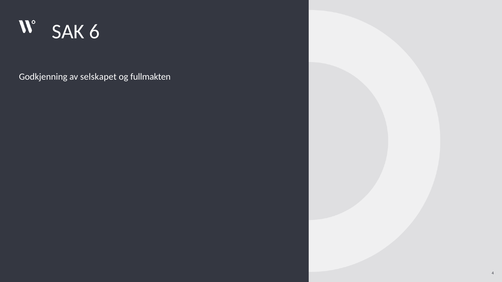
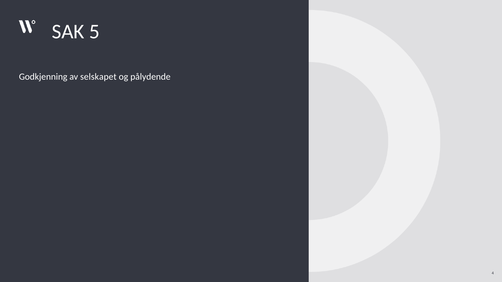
6: 6 -> 5
fullmakten: fullmakten -> pålydende
